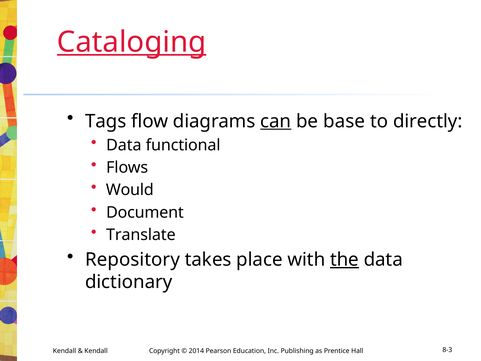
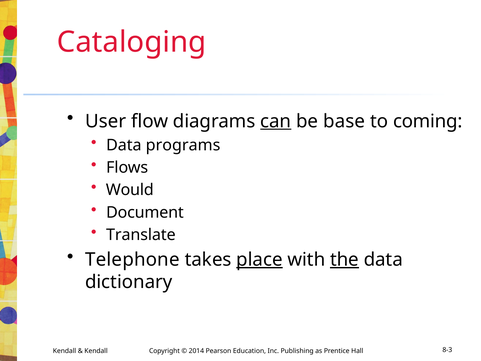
Cataloging underline: present -> none
Tags: Tags -> User
directly: directly -> coming
functional: functional -> programs
Repository: Repository -> Telephone
place underline: none -> present
